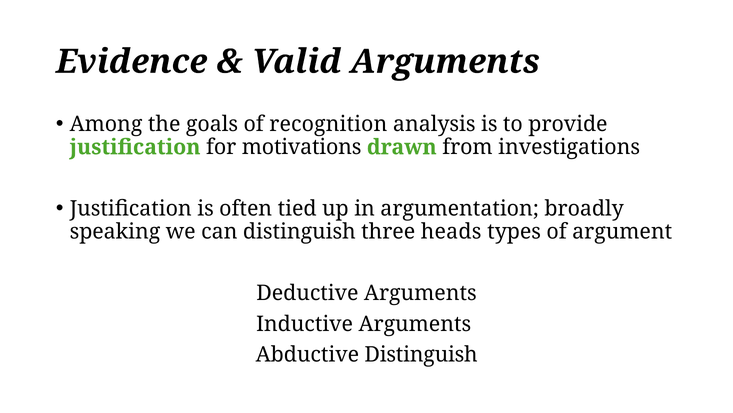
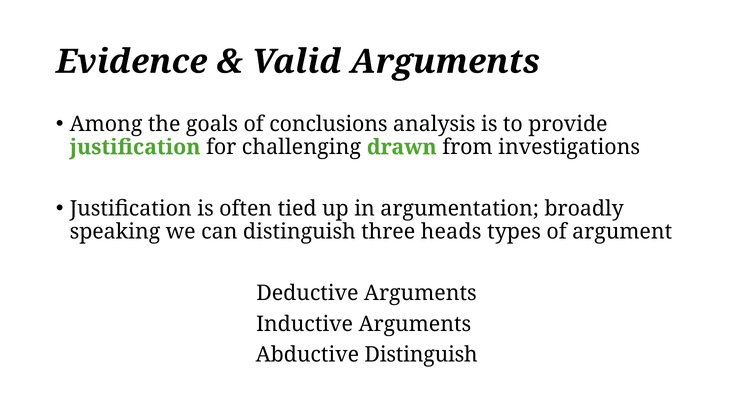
recognition: recognition -> conclusions
motivations: motivations -> challenging
